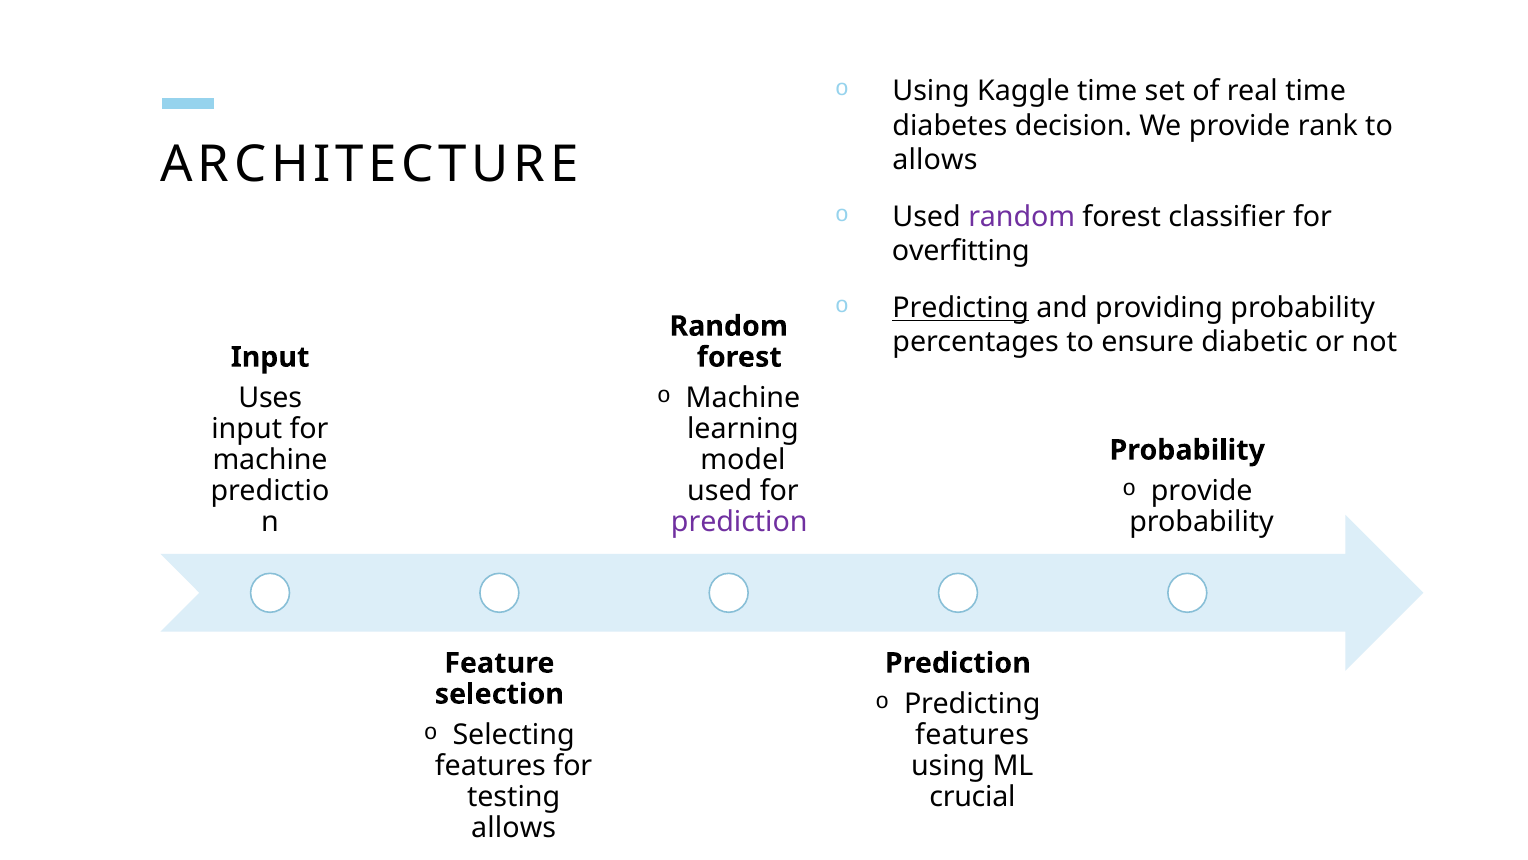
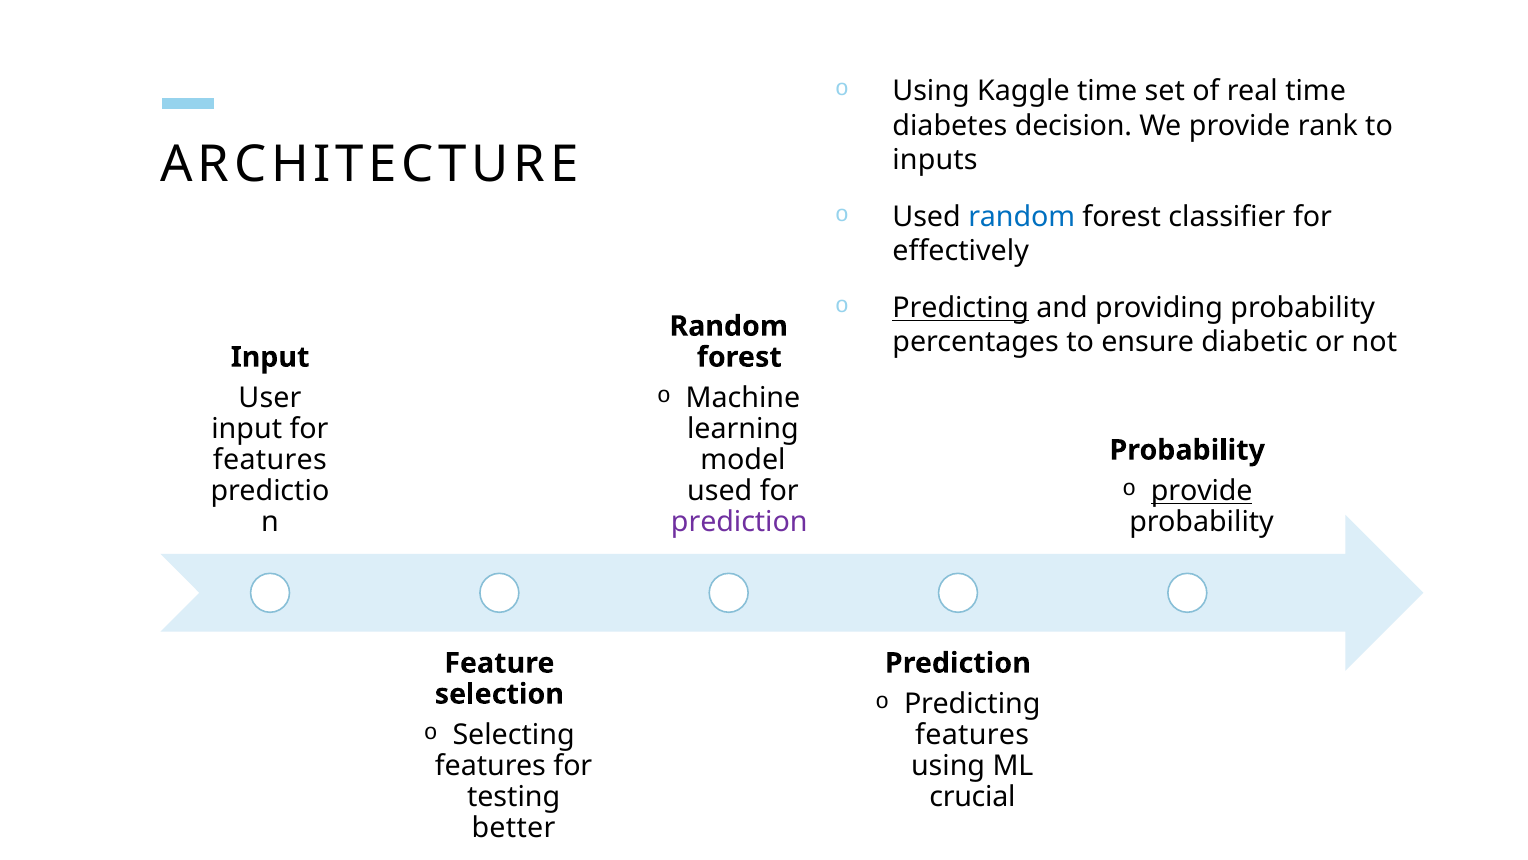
allows at (935, 160): allows -> inputs
random at (1022, 217) colour: purple -> blue
overfitting: overfitting -> effectively
Uses: Uses -> User
machine at (270, 460): machine -> features
provide at (1202, 491) underline: none -> present
allows at (514, 828): allows -> better
